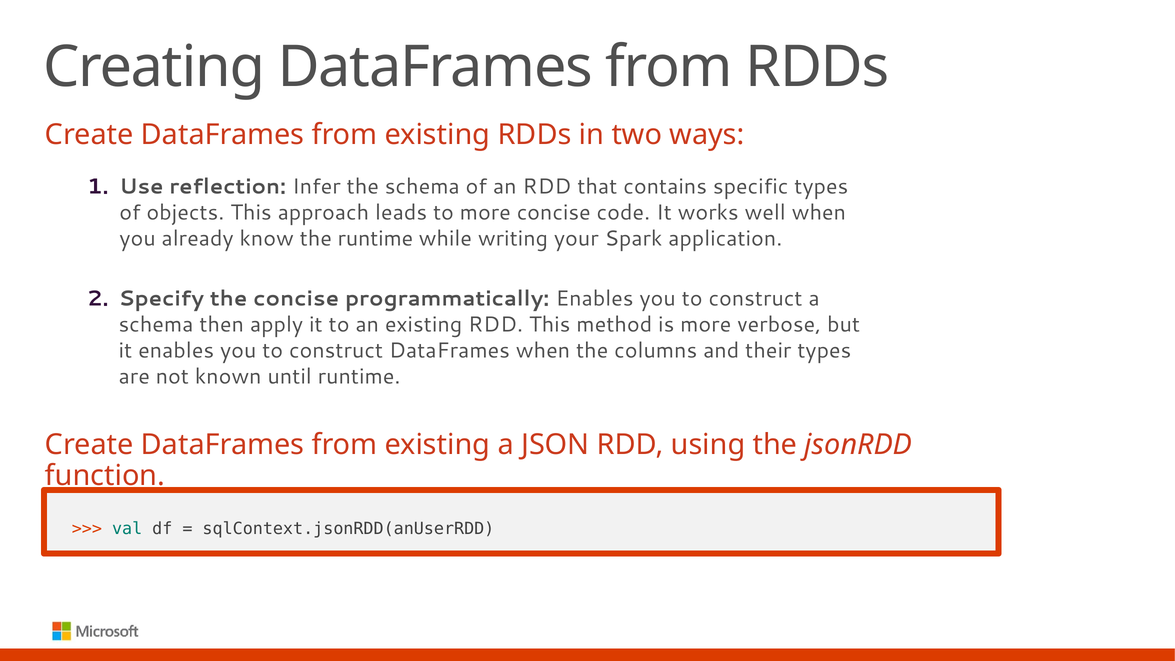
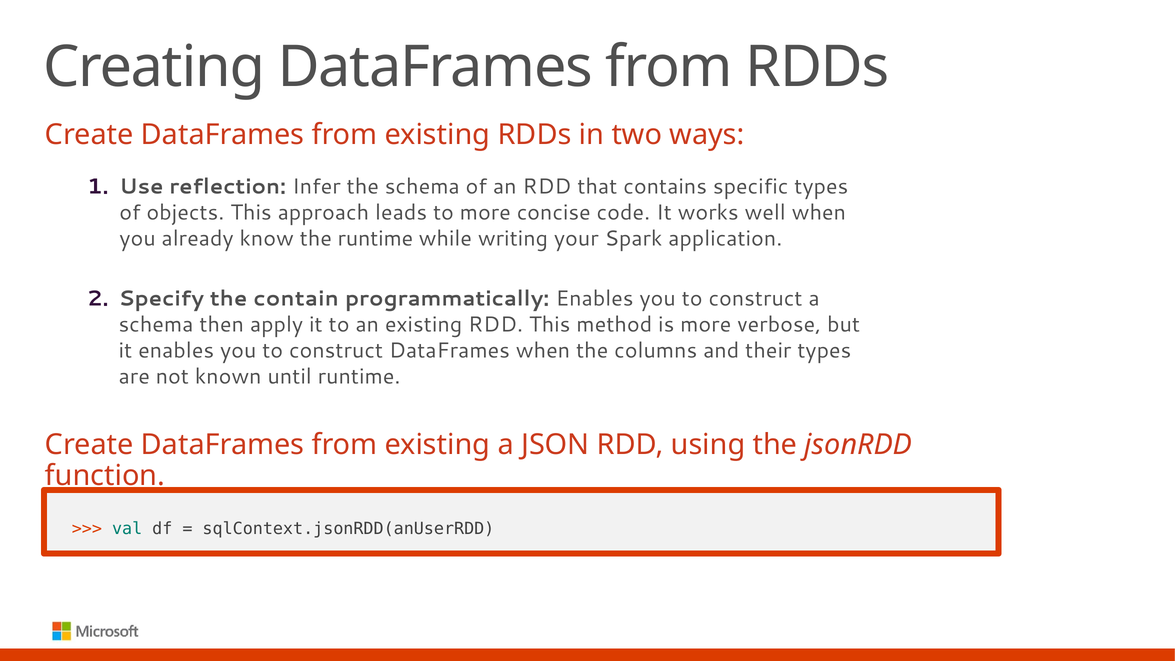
the concise: concise -> contain
